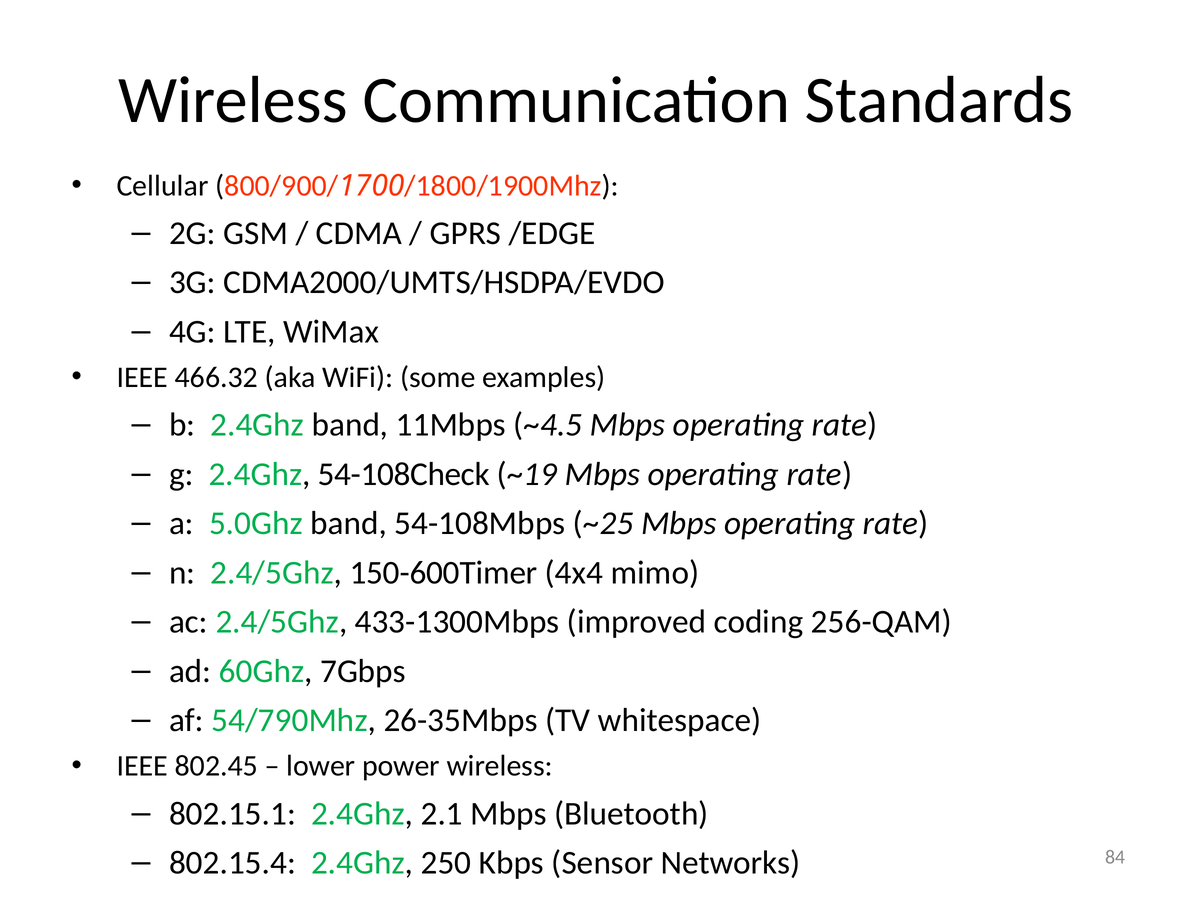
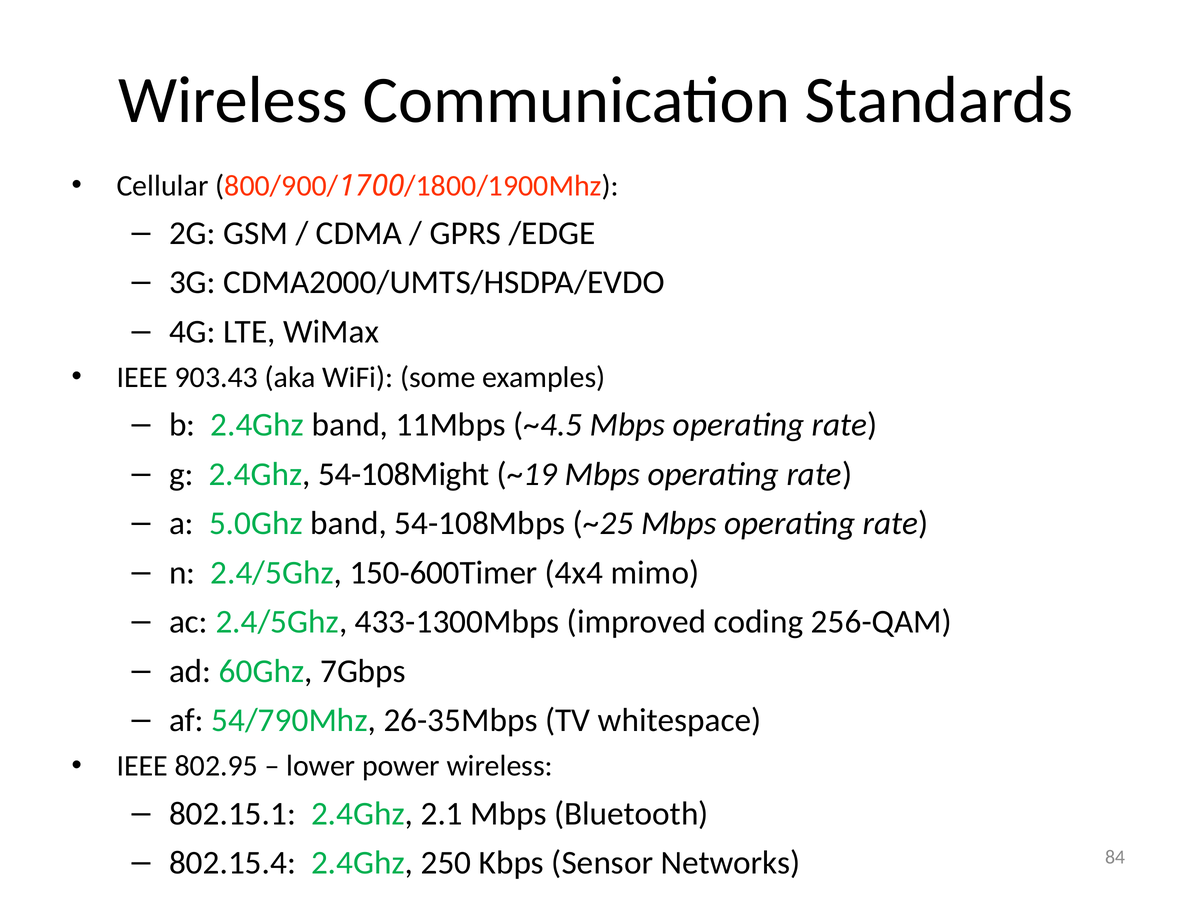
466.32: 466.32 -> 903.43
54-108Check: 54-108Check -> 54-108Might
802.45: 802.45 -> 802.95
